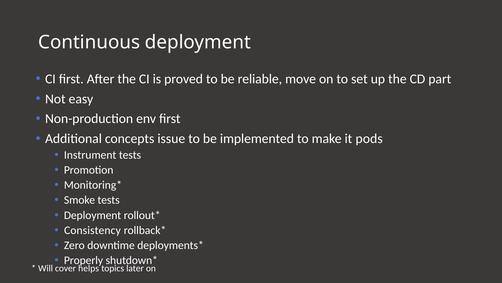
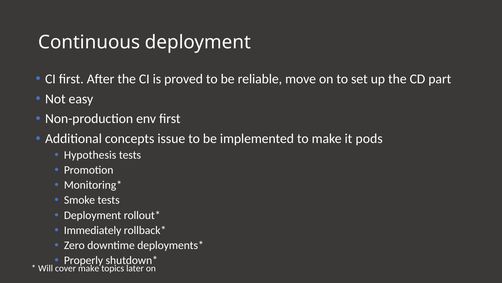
Instrument: Instrument -> Hypothesis
Consistency: Consistency -> Immediately
cover helps: helps -> make
